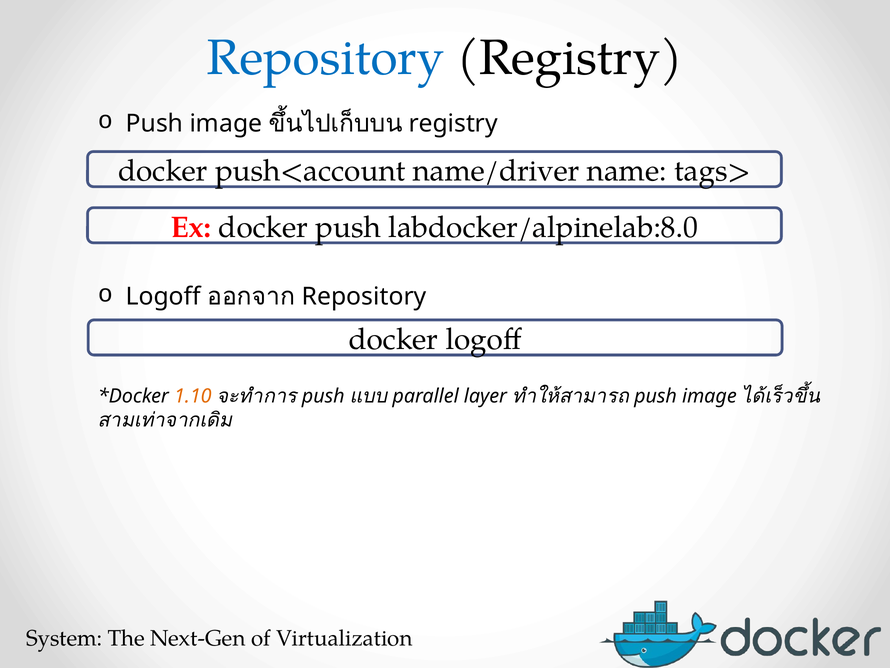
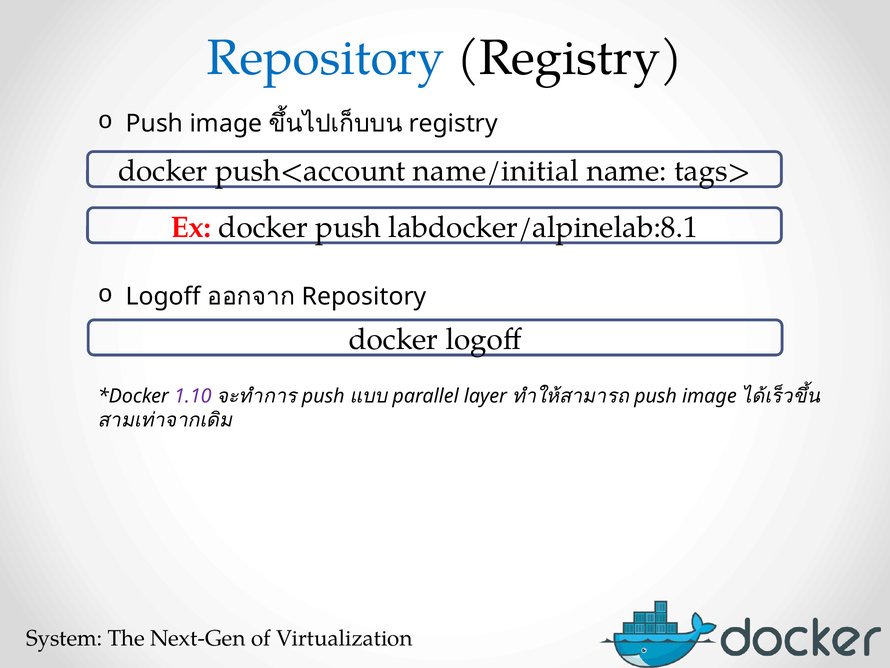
name/driver: name/driver -> name/initial
labdocker/alpinelab:8.0: labdocker/alpinelab:8.0 -> labdocker/alpinelab:8.1
1.10 colour: orange -> purple
